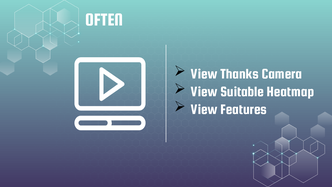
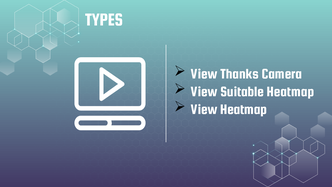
OFTEN: OFTEN -> TYPES
View Features: Features -> Heatmap
